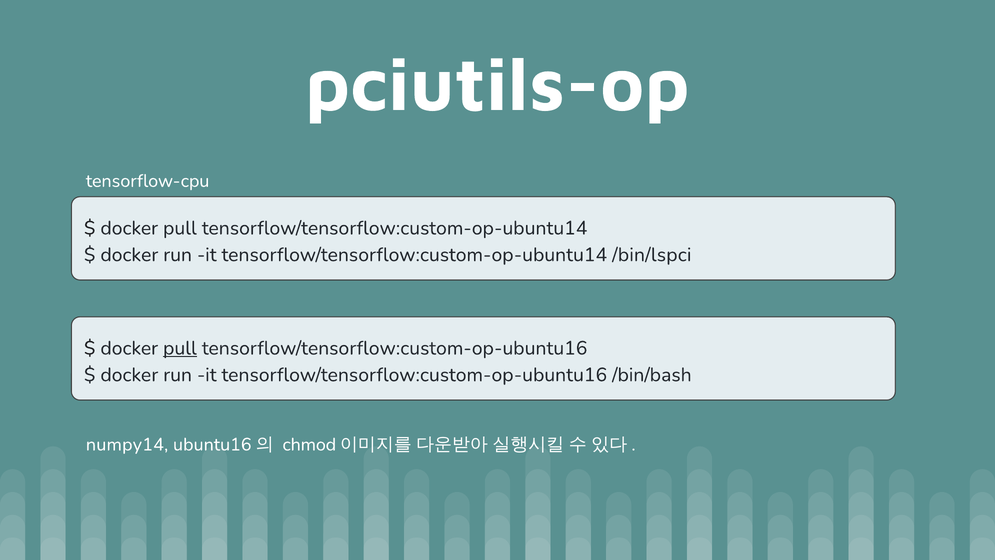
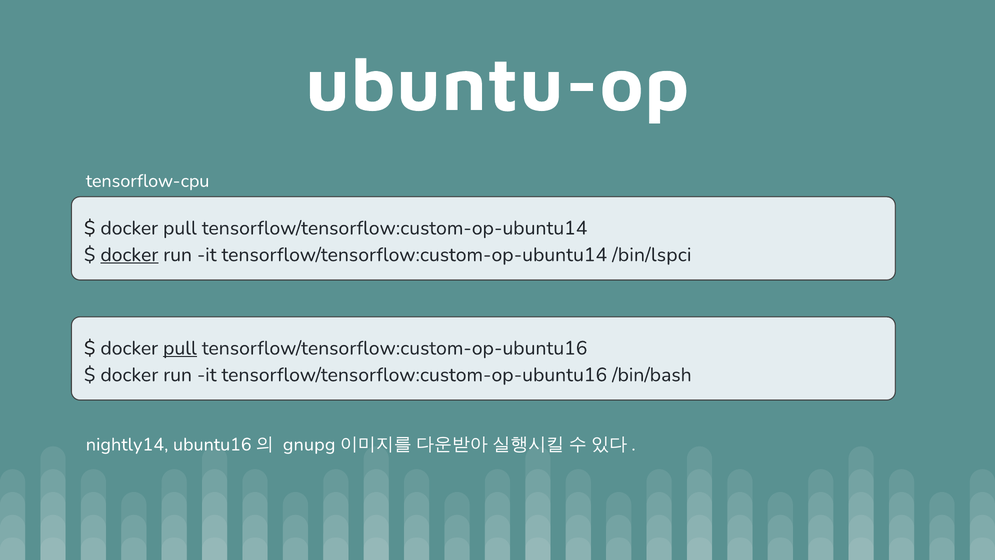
pciutils-op: pciutils-op -> ubuntu-op
docker at (129, 255) underline: none -> present
numpy14: numpy14 -> nightly14
chmod: chmod -> gnupg
